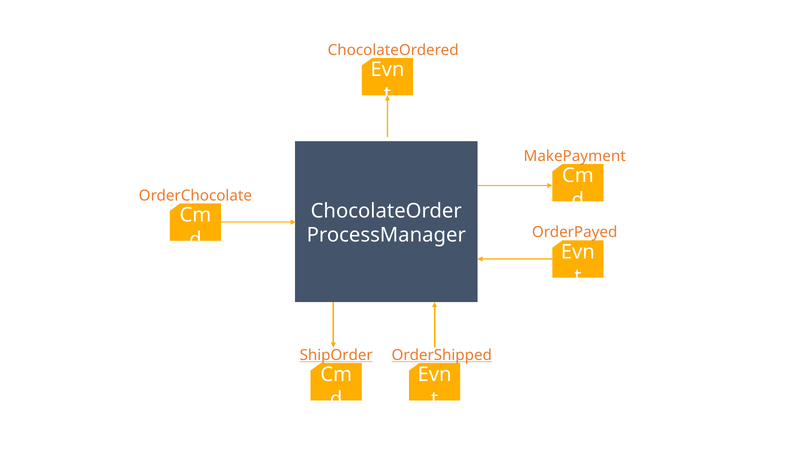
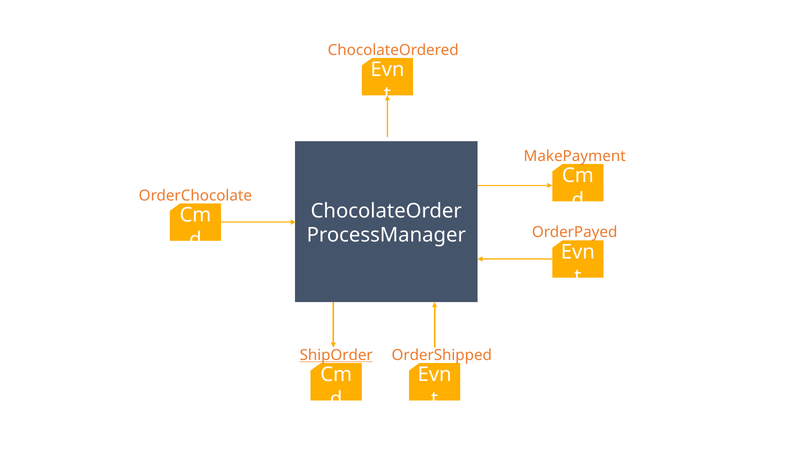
OrderShipped underline: present -> none
